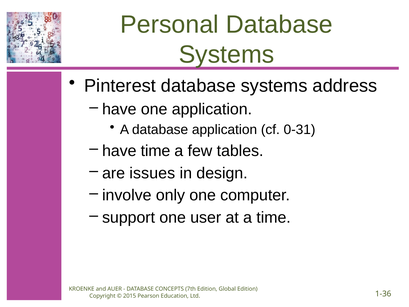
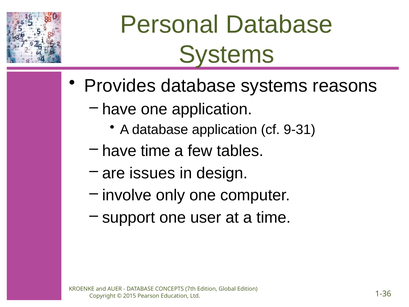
Pinterest: Pinterest -> Provides
address: address -> reasons
0-31: 0-31 -> 9-31
